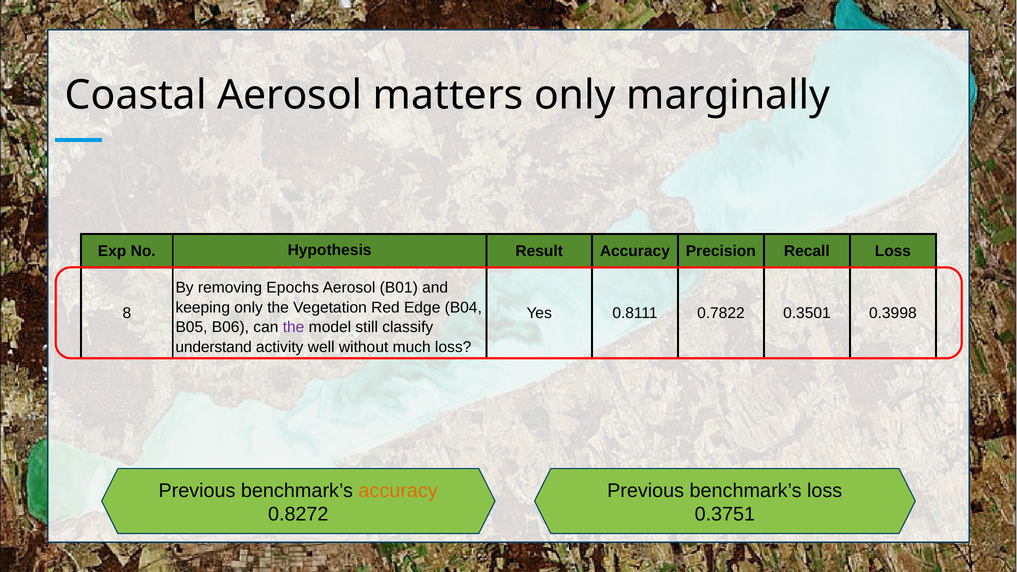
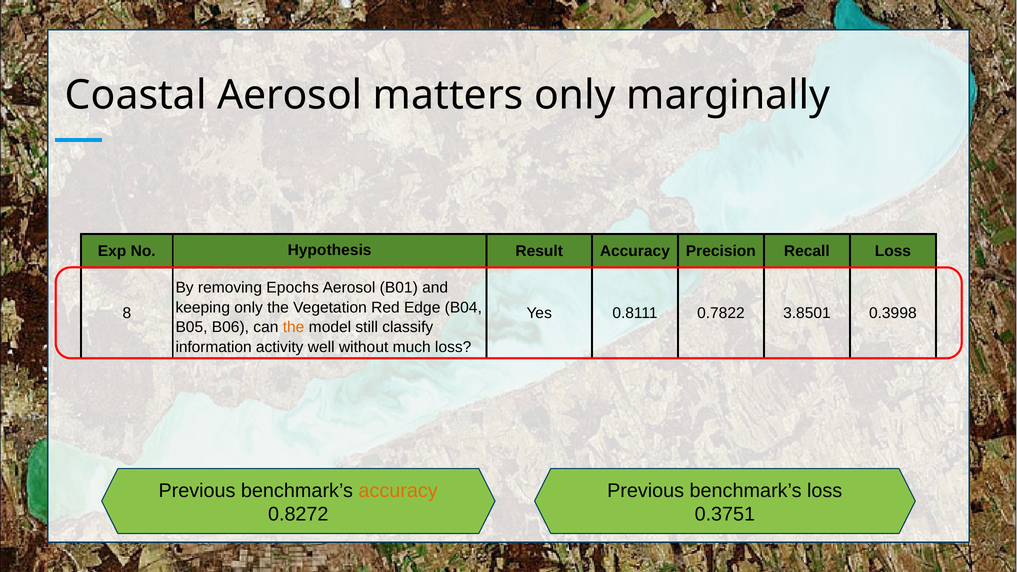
0.3501: 0.3501 -> 3.8501
the at (294, 327) colour: purple -> orange
understand: understand -> information
